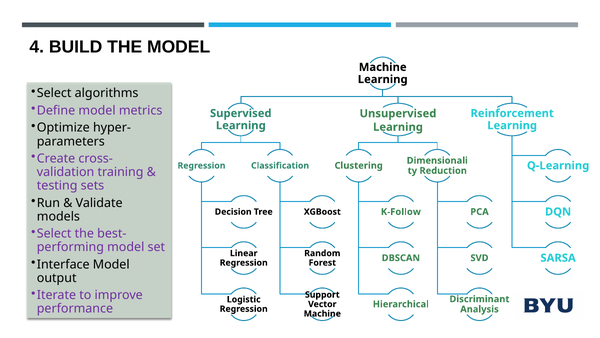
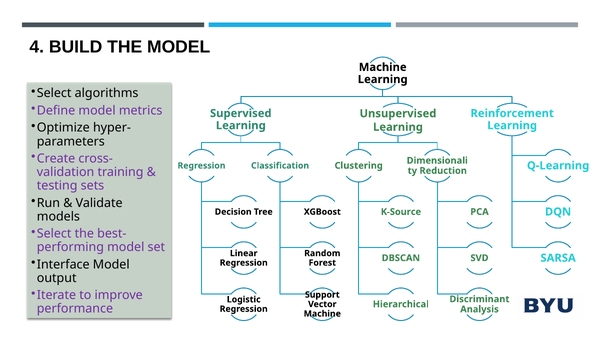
K-Follow: K-Follow -> K-Source
